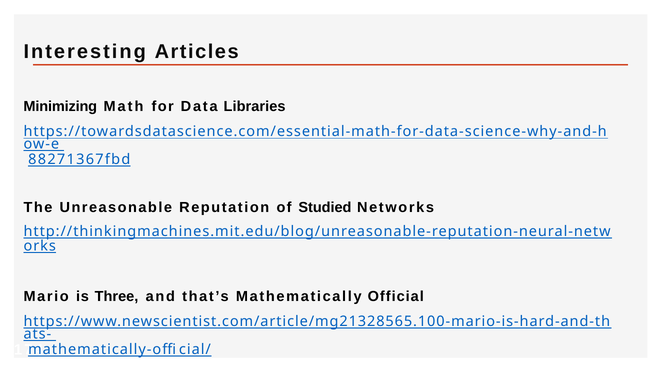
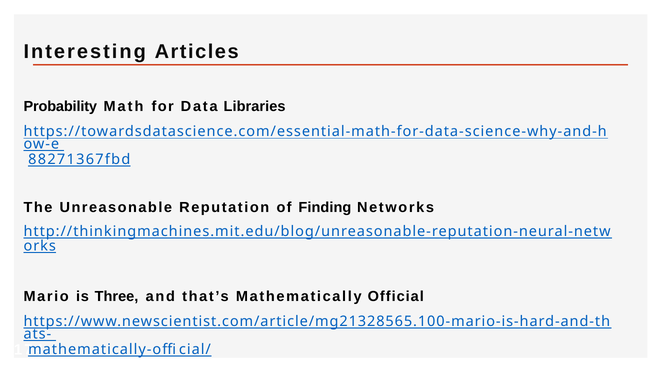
Minimizing: Minimizing -> Probability
Studied: Studied -> Finding
